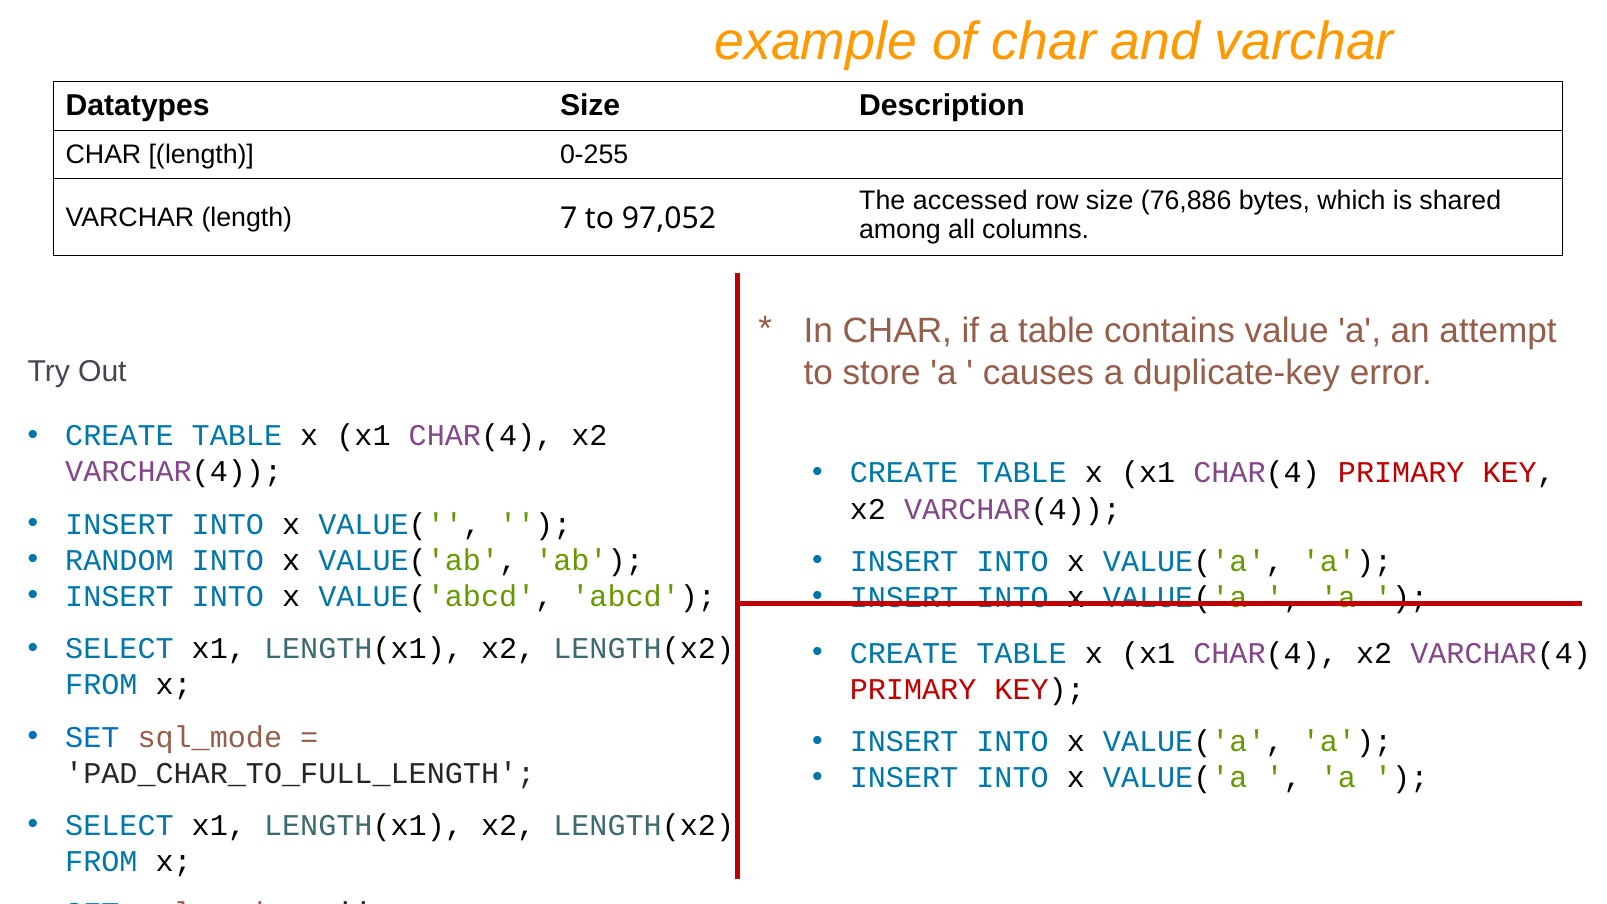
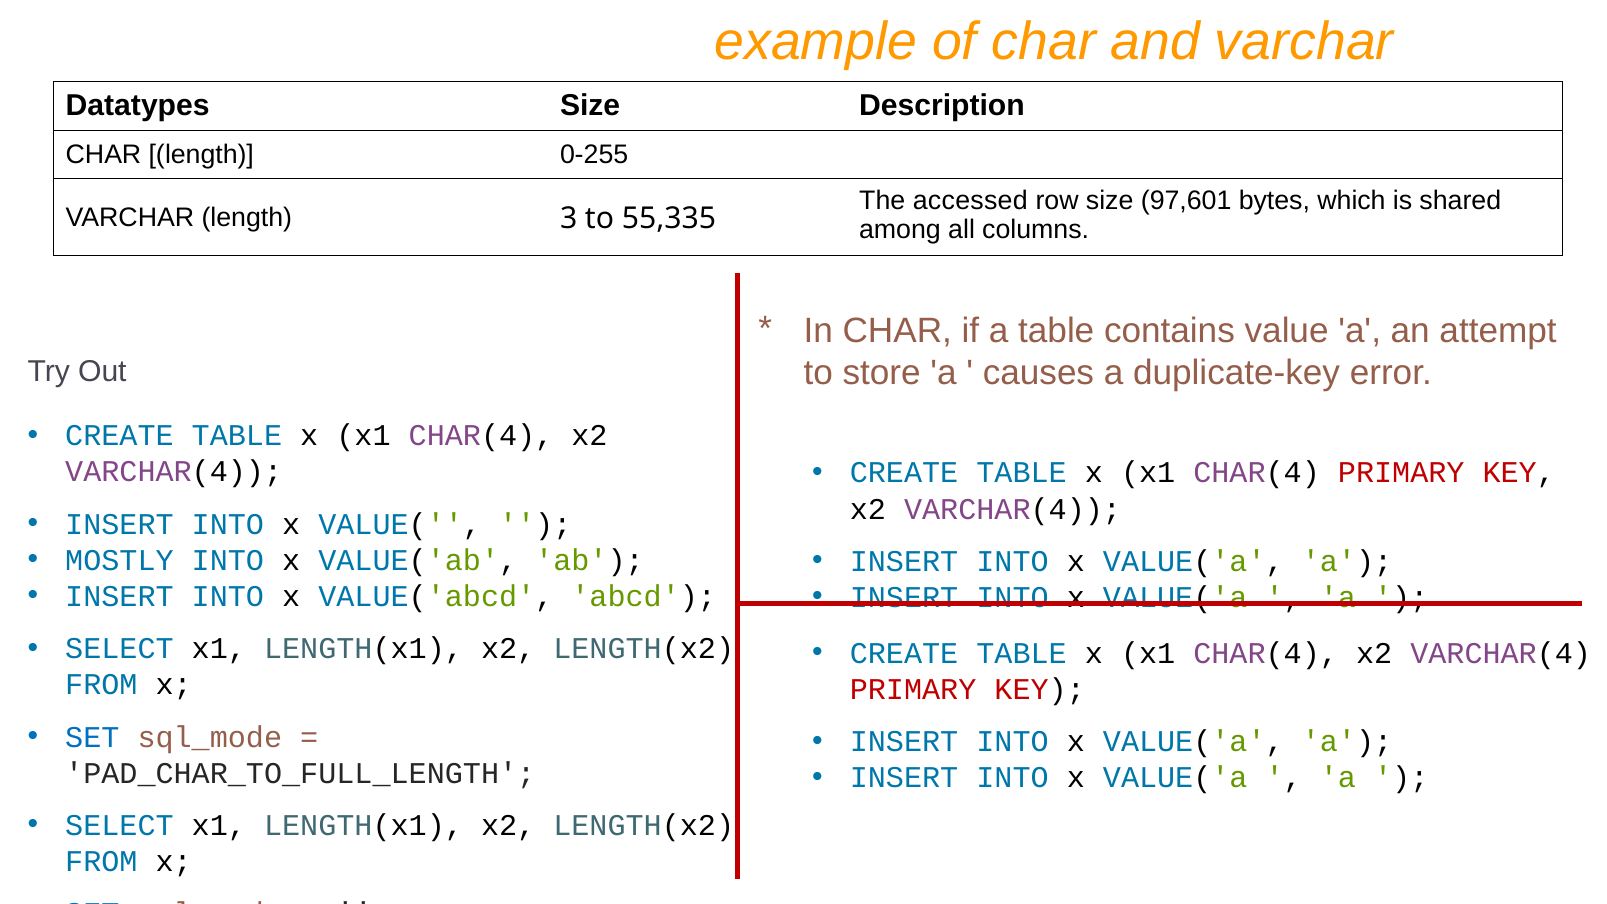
76,886: 76,886 -> 97,601
7: 7 -> 3
97,052: 97,052 -> 55,335
RANDOM: RANDOM -> MOSTLY
